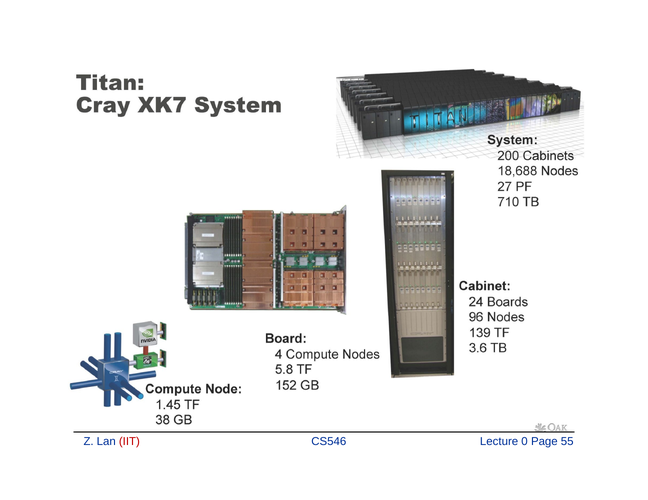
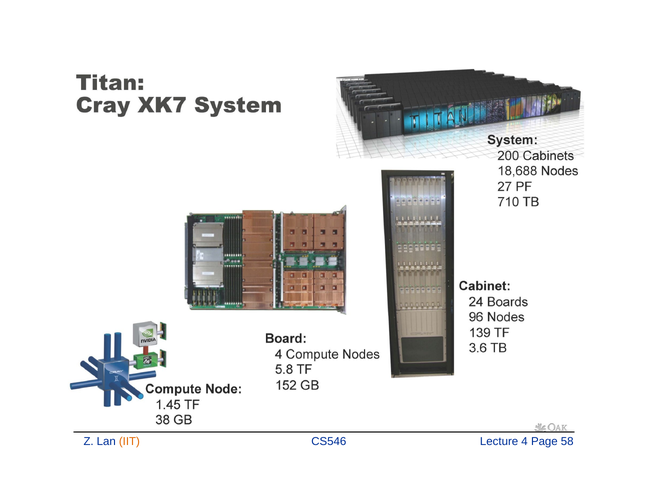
IIT colour: red -> orange
0: 0 -> 4
55: 55 -> 58
